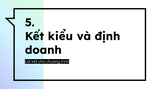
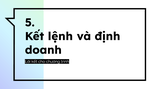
kiểu: kiểu -> lệnh
